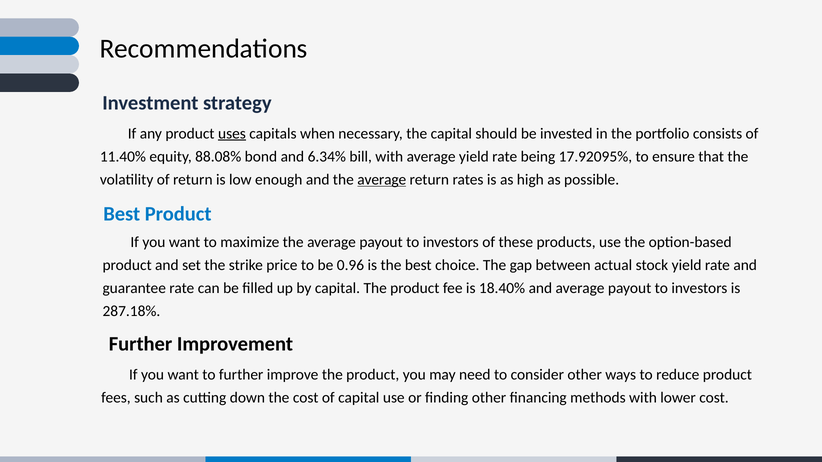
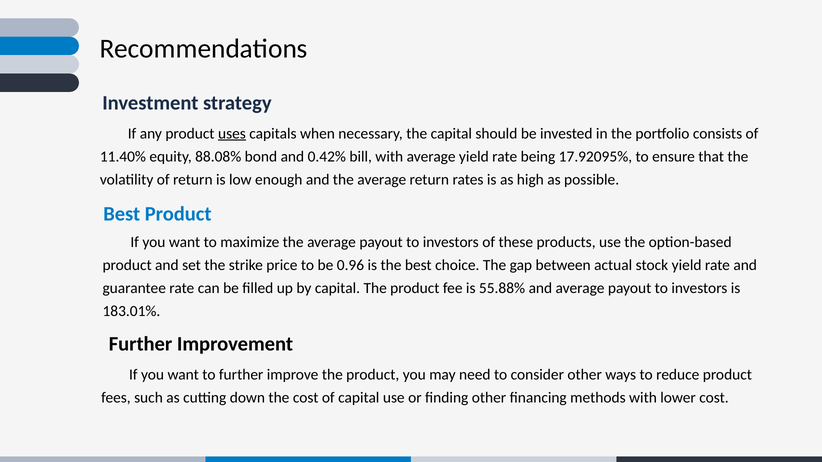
6.34%: 6.34% -> 0.42%
average at (382, 180) underline: present -> none
18.40%: 18.40% -> 55.88%
287.18%: 287.18% -> 183.01%
